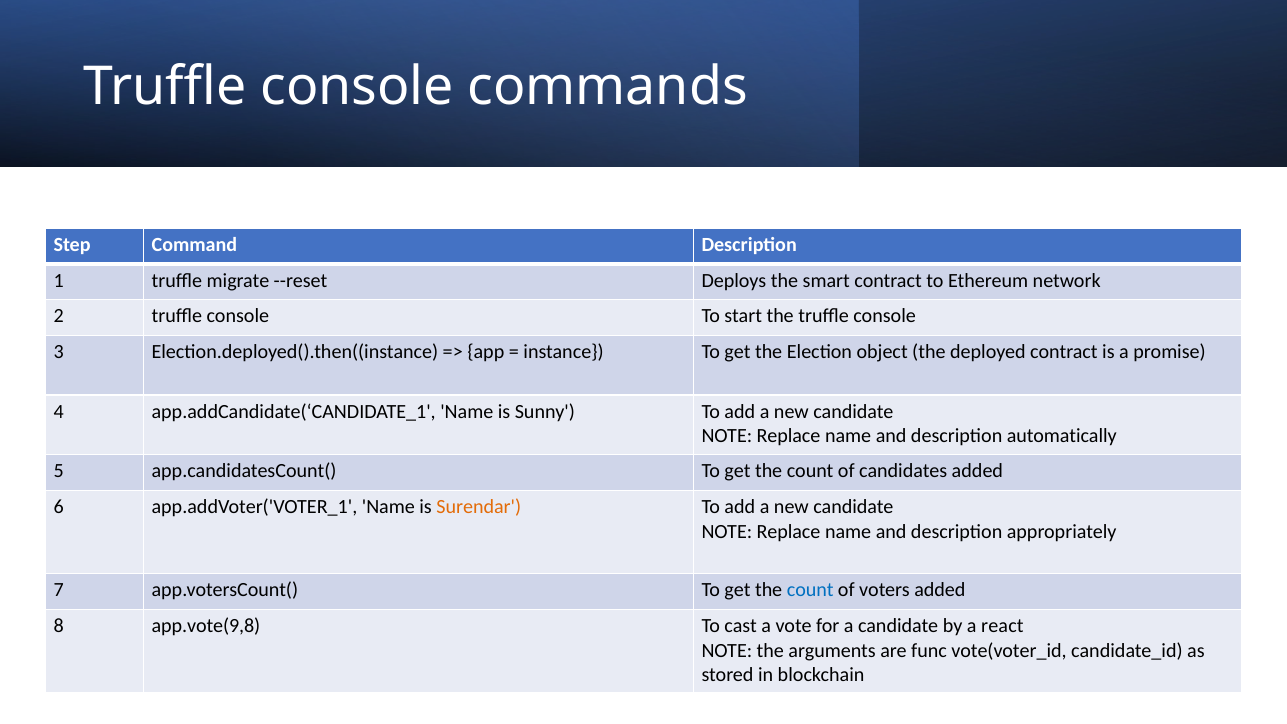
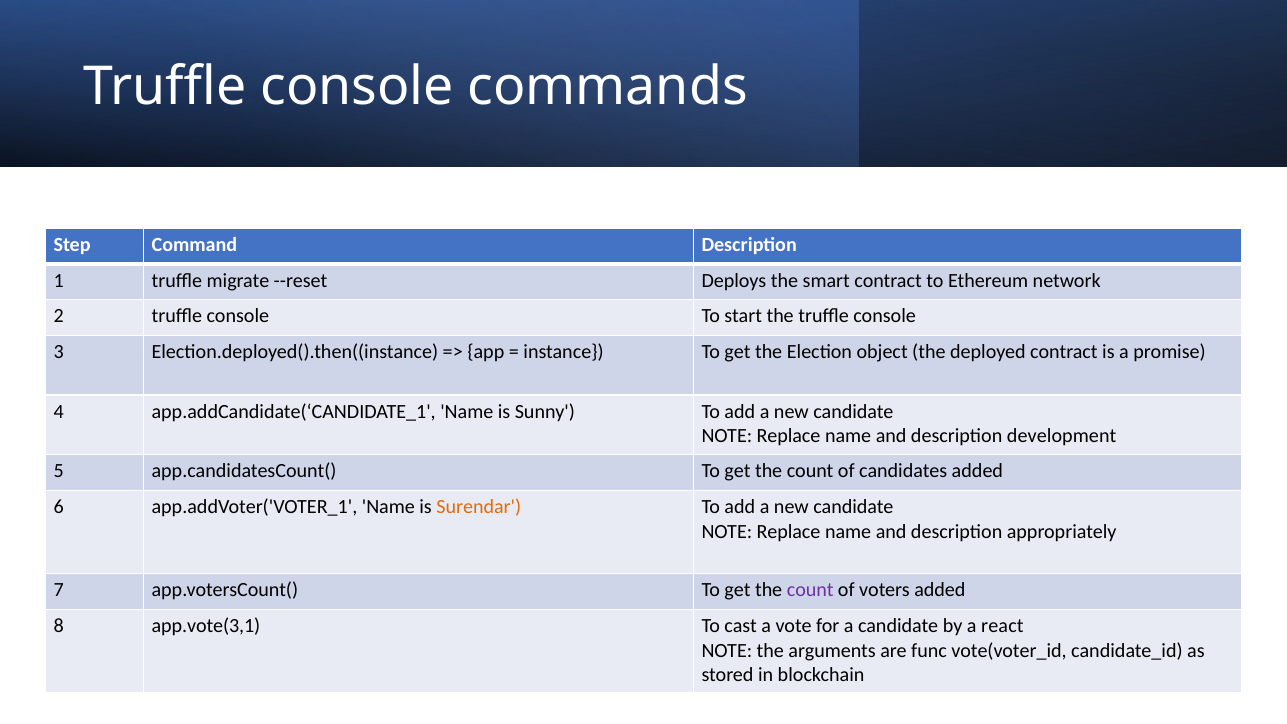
automatically: automatically -> development
count at (810, 590) colour: blue -> purple
app.vote(9,8: app.vote(9,8 -> app.vote(3,1
